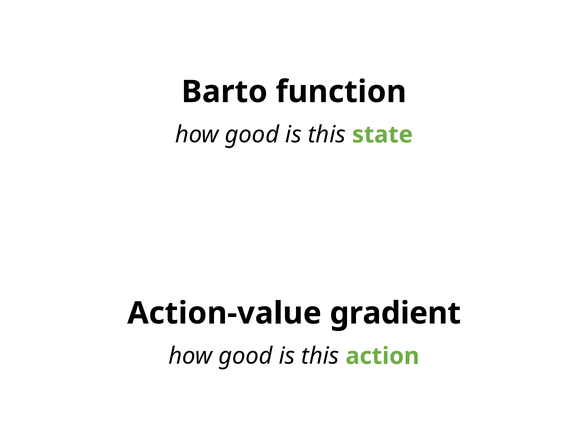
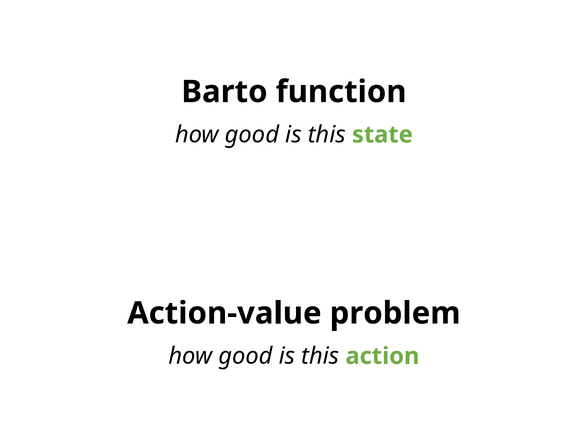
gradient: gradient -> problem
